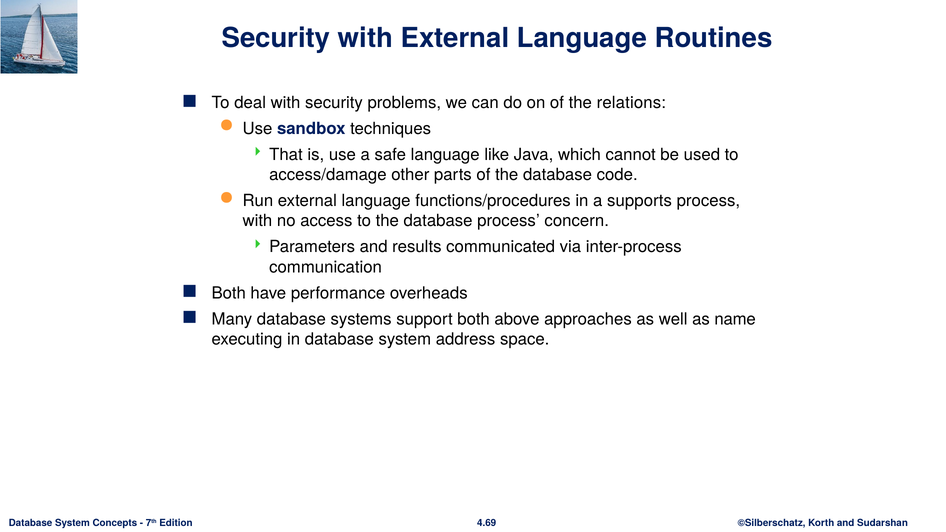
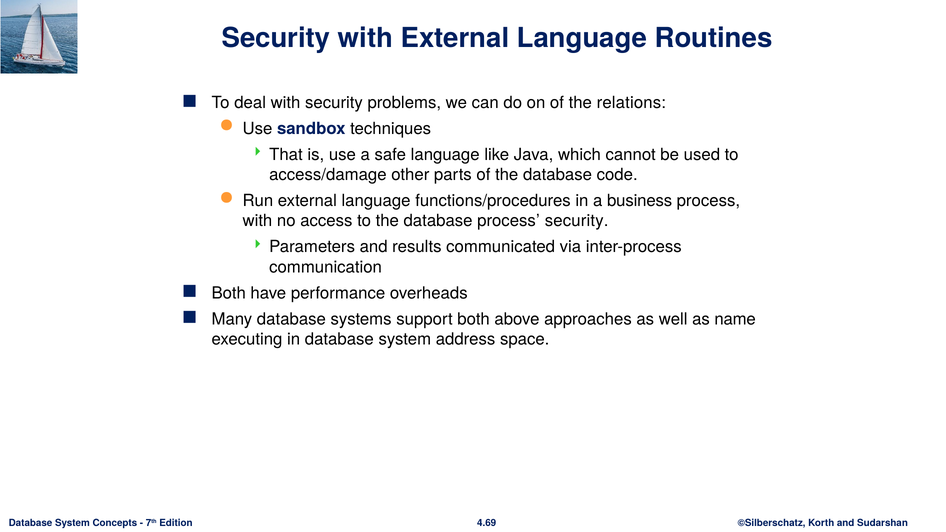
supports: supports -> business
process concern: concern -> security
